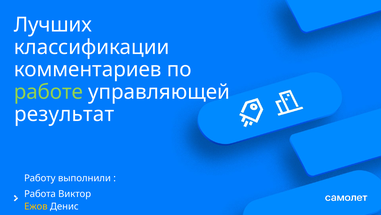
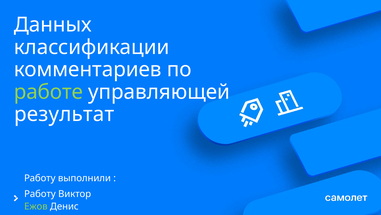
Лучших: Лучших -> Данных
Работа at (40, 193): Работа -> Работу
Ежов colour: yellow -> light green
